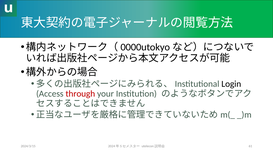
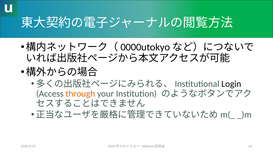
through colour: red -> orange
